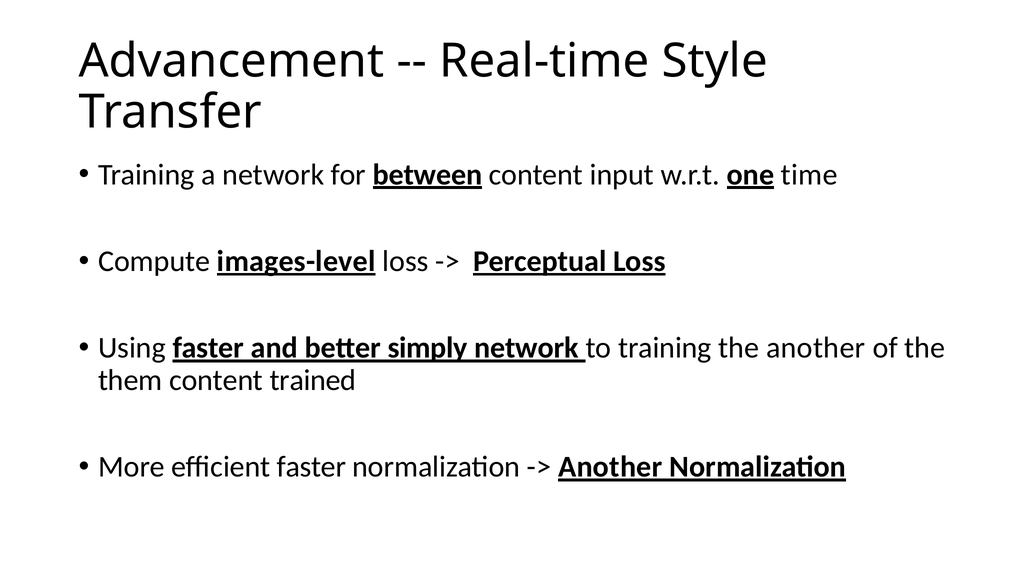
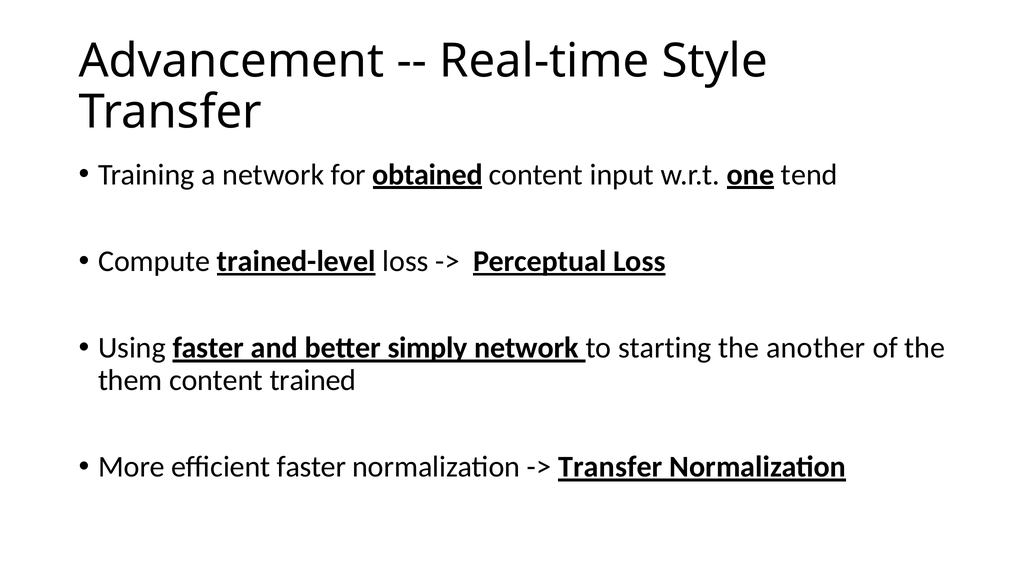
between: between -> obtained
time: time -> tend
images-level: images-level -> trained-level
to training: training -> starting
Another at (610, 467): Another -> Transfer
